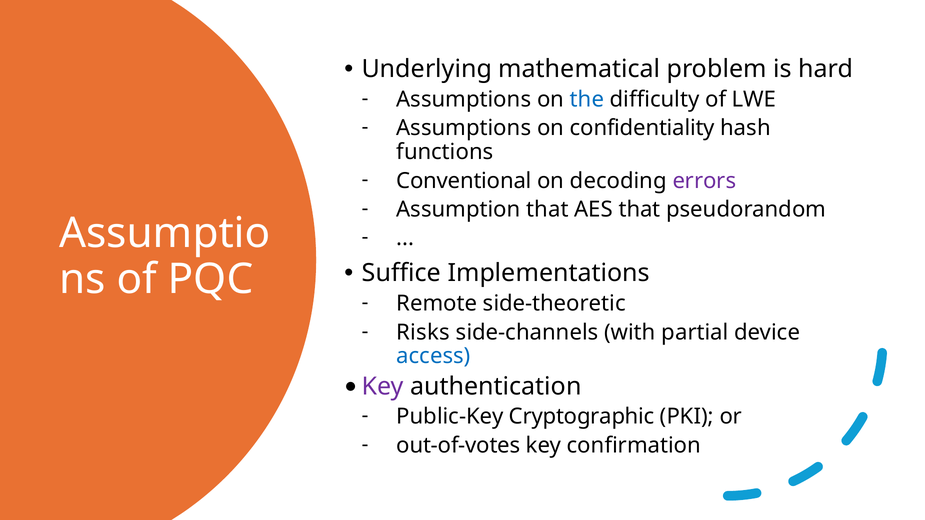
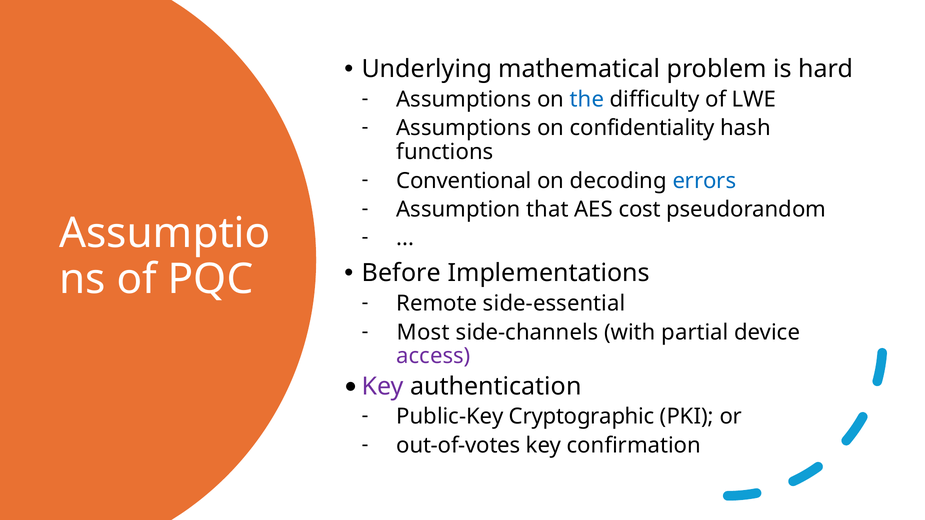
errors colour: purple -> blue
AES that: that -> cost
Suffice: Suffice -> Before
side-theoretic: side-theoretic -> side-essential
Risks: Risks -> Most
access colour: blue -> purple
